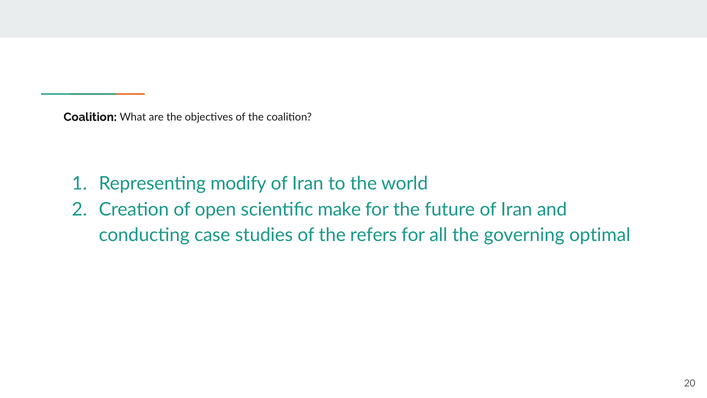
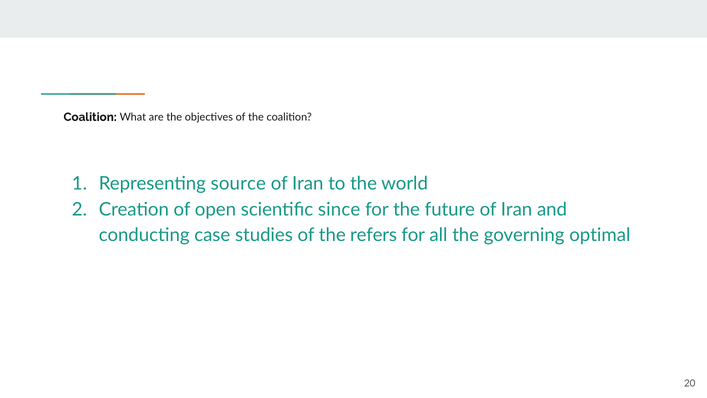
modify: modify -> source
make: make -> since
